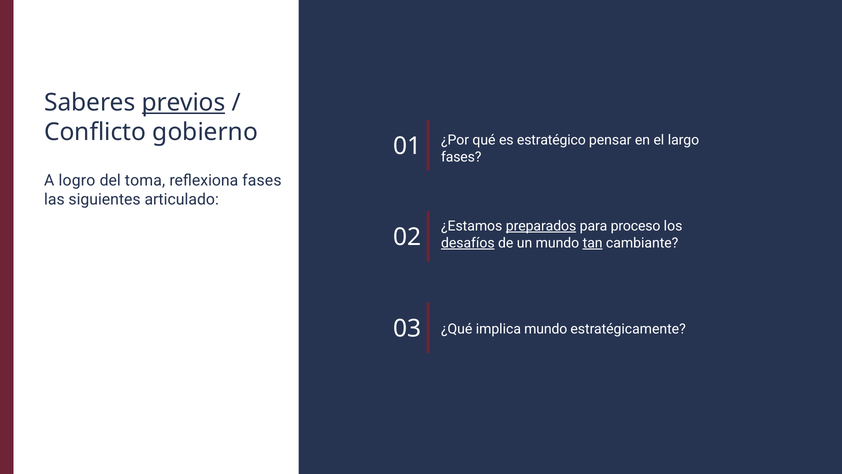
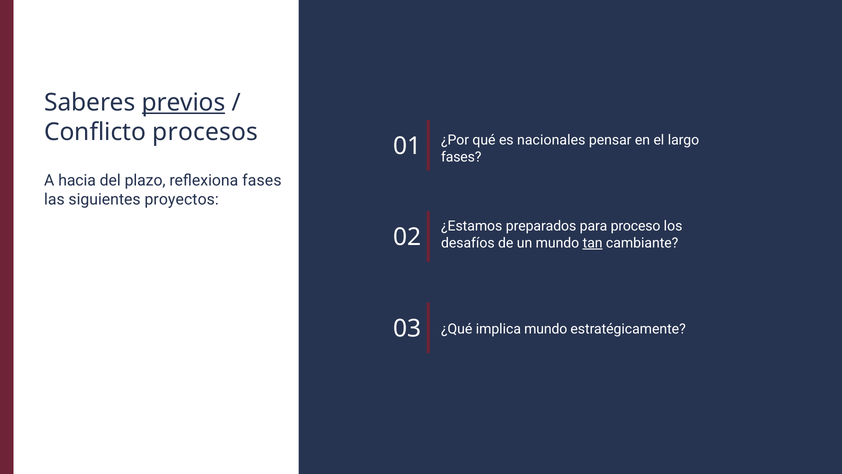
gobierno: gobierno -> procesos
estratégico: estratégico -> nacionales
logro: logro -> hacia
toma: toma -> plazo
articulado: articulado -> proyectos
preparados underline: present -> none
desafíos underline: present -> none
